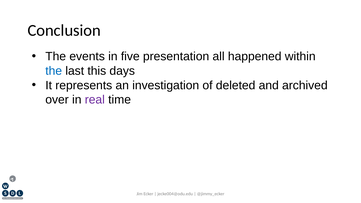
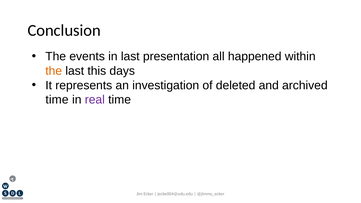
in five: five -> last
the at (54, 71) colour: blue -> orange
over at (57, 100): over -> time
